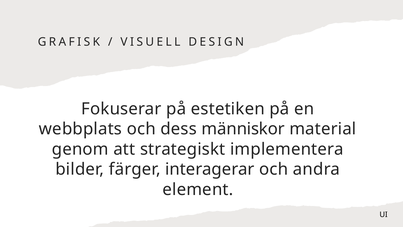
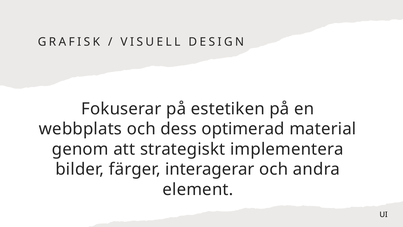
människor: människor -> optimerad
